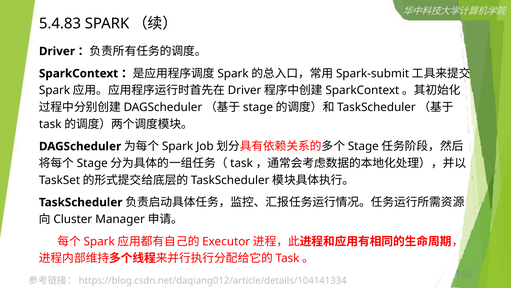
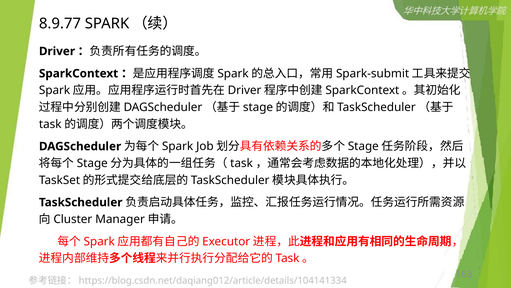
5.4.83: 5.4.83 -> 8.9.77
